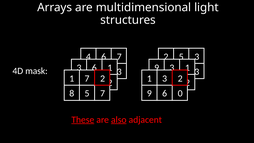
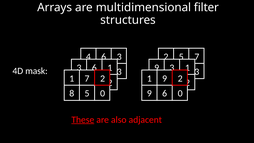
light: light -> filter
7 at (119, 57): 7 -> 3
3 at (197, 57): 3 -> 7
1 3: 3 -> 9
5 7: 7 -> 0
also underline: present -> none
